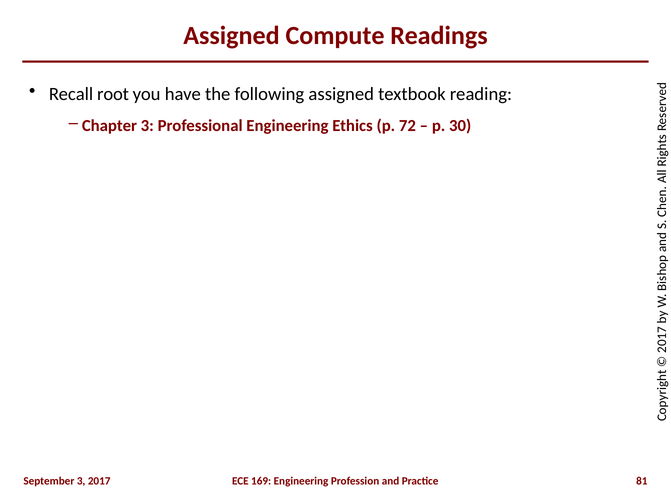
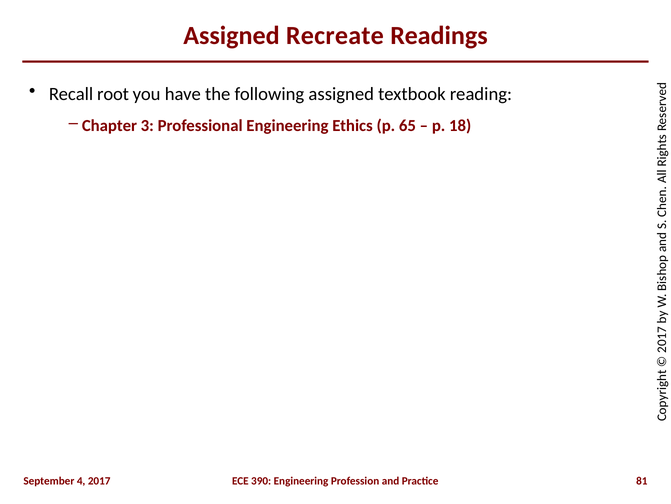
Compute: Compute -> Recreate
72: 72 -> 65
30: 30 -> 18
September 3: 3 -> 4
169: 169 -> 390
